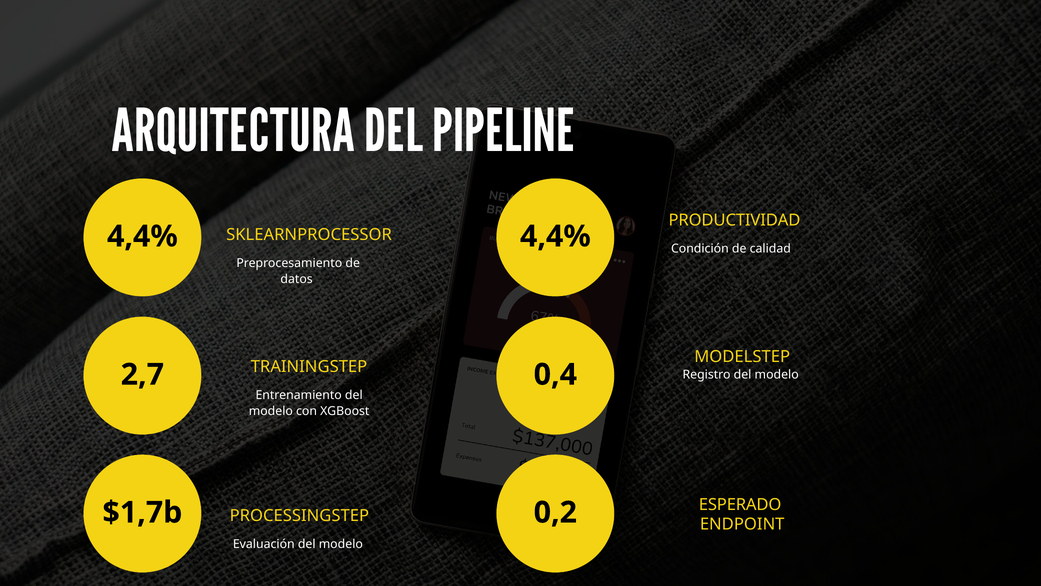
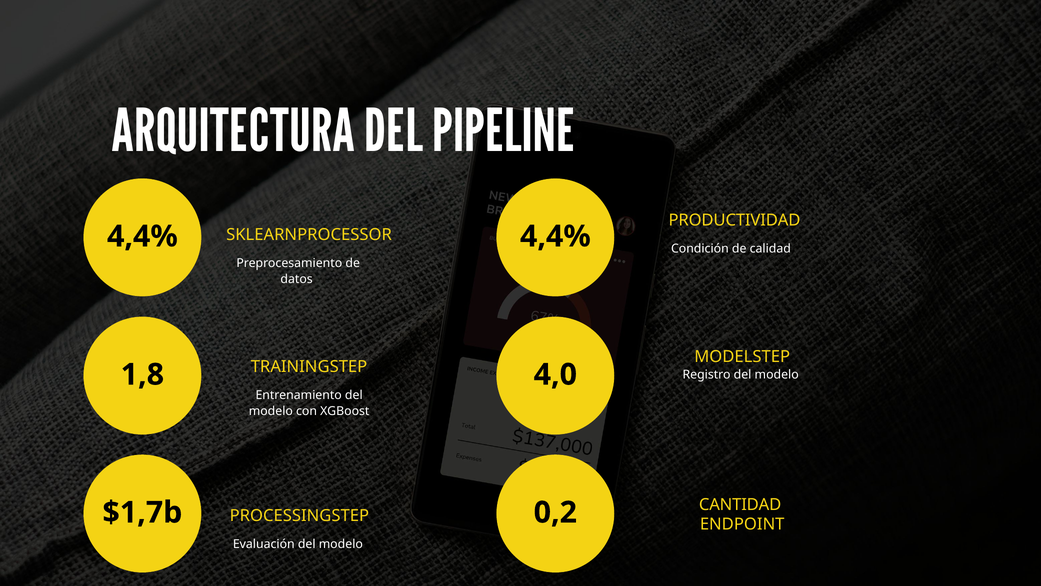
2,7: 2,7 -> 1,8
0,4: 0,4 -> 4,0
ESPERADO: ESPERADO -> CANTIDAD
